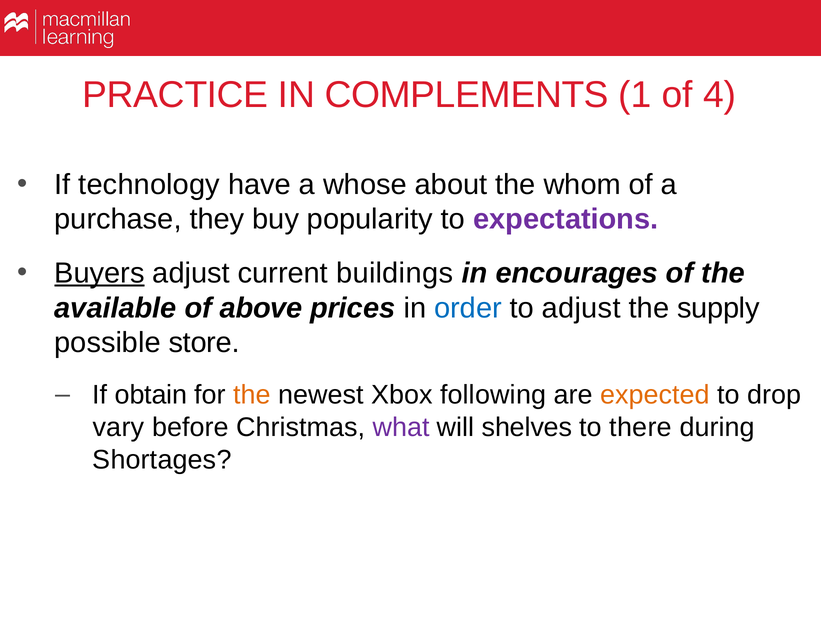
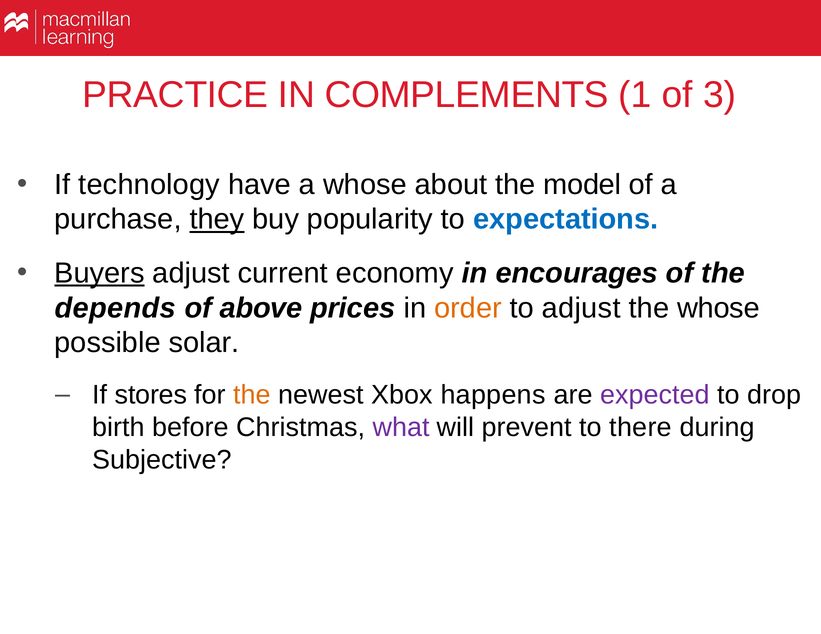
4: 4 -> 3
whom: whom -> model
they underline: none -> present
expectations colour: purple -> blue
buildings: buildings -> economy
available: available -> depends
order colour: blue -> orange
the supply: supply -> whose
store: store -> solar
obtain: obtain -> stores
following: following -> happens
expected colour: orange -> purple
vary: vary -> birth
shelves: shelves -> prevent
Shortages: Shortages -> Subjective
